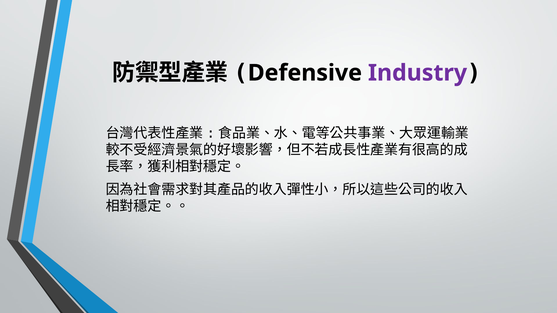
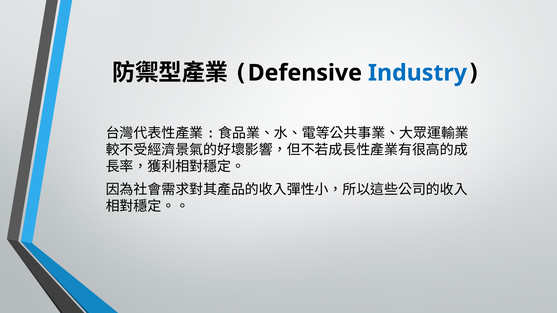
Industry colour: purple -> blue
